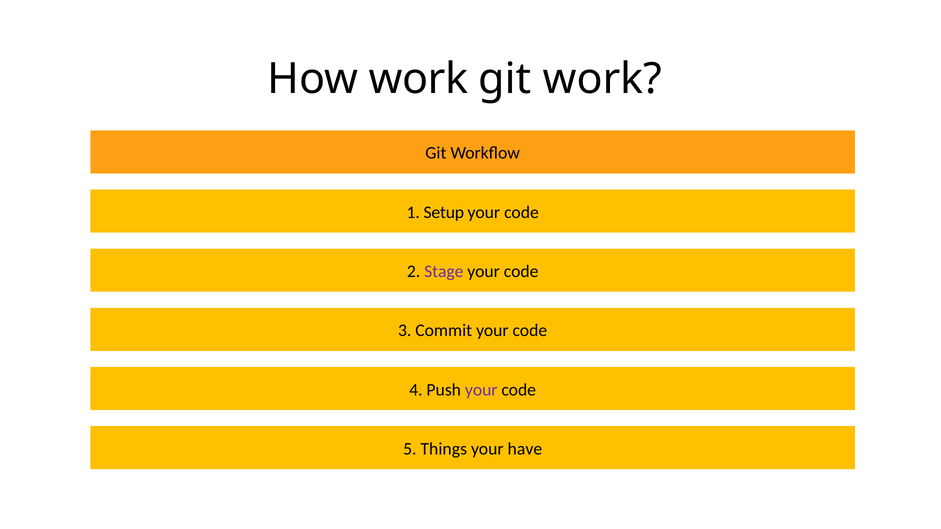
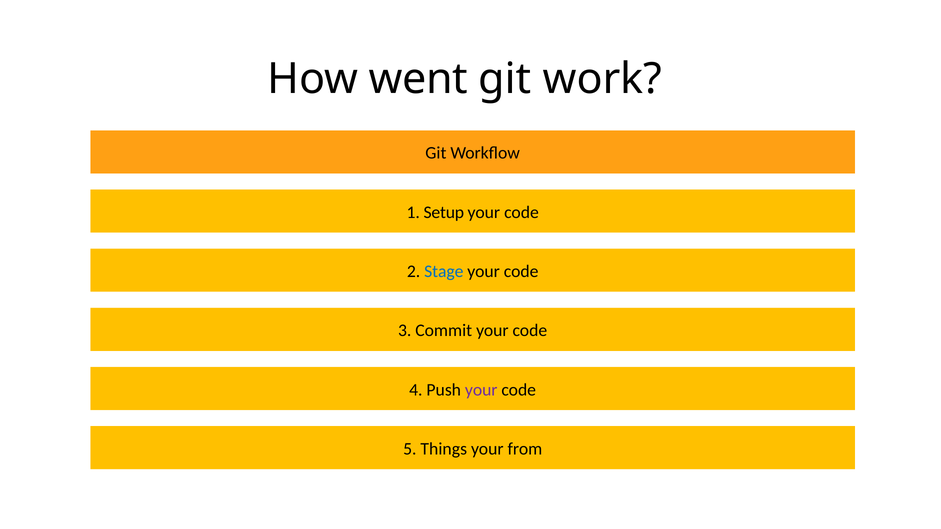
How work: work -> went
Stage colour: purple -> blue
have: have -> from
